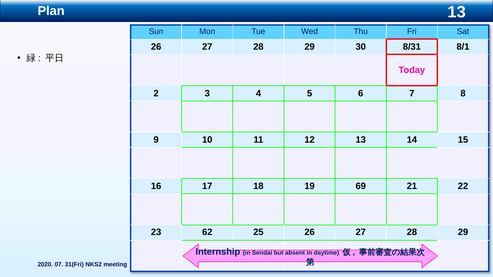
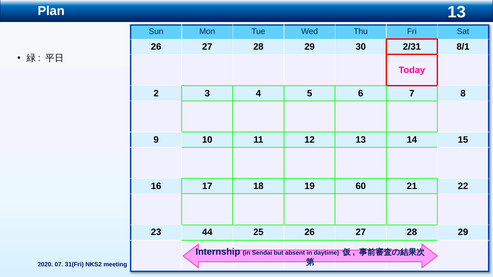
8/31: 8/31 -> 2/31
69: 69 -> 60
62: 62 -> 44
